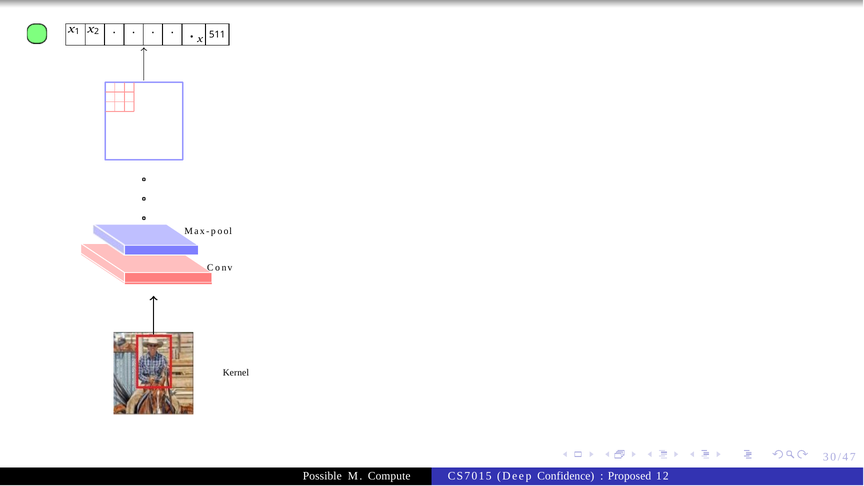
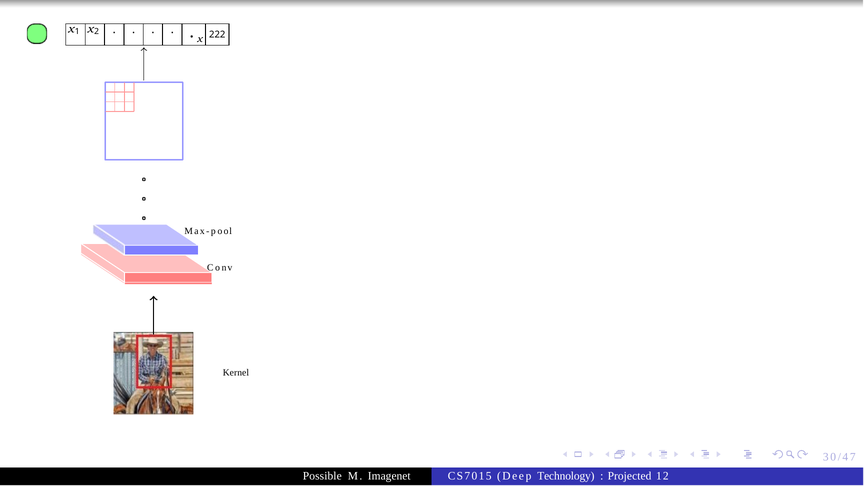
511: 511 -> 222
Compute: Compute -> Imagenet
Confidence: Confidence -> Technology
Proposed: Proposed -> Projected
